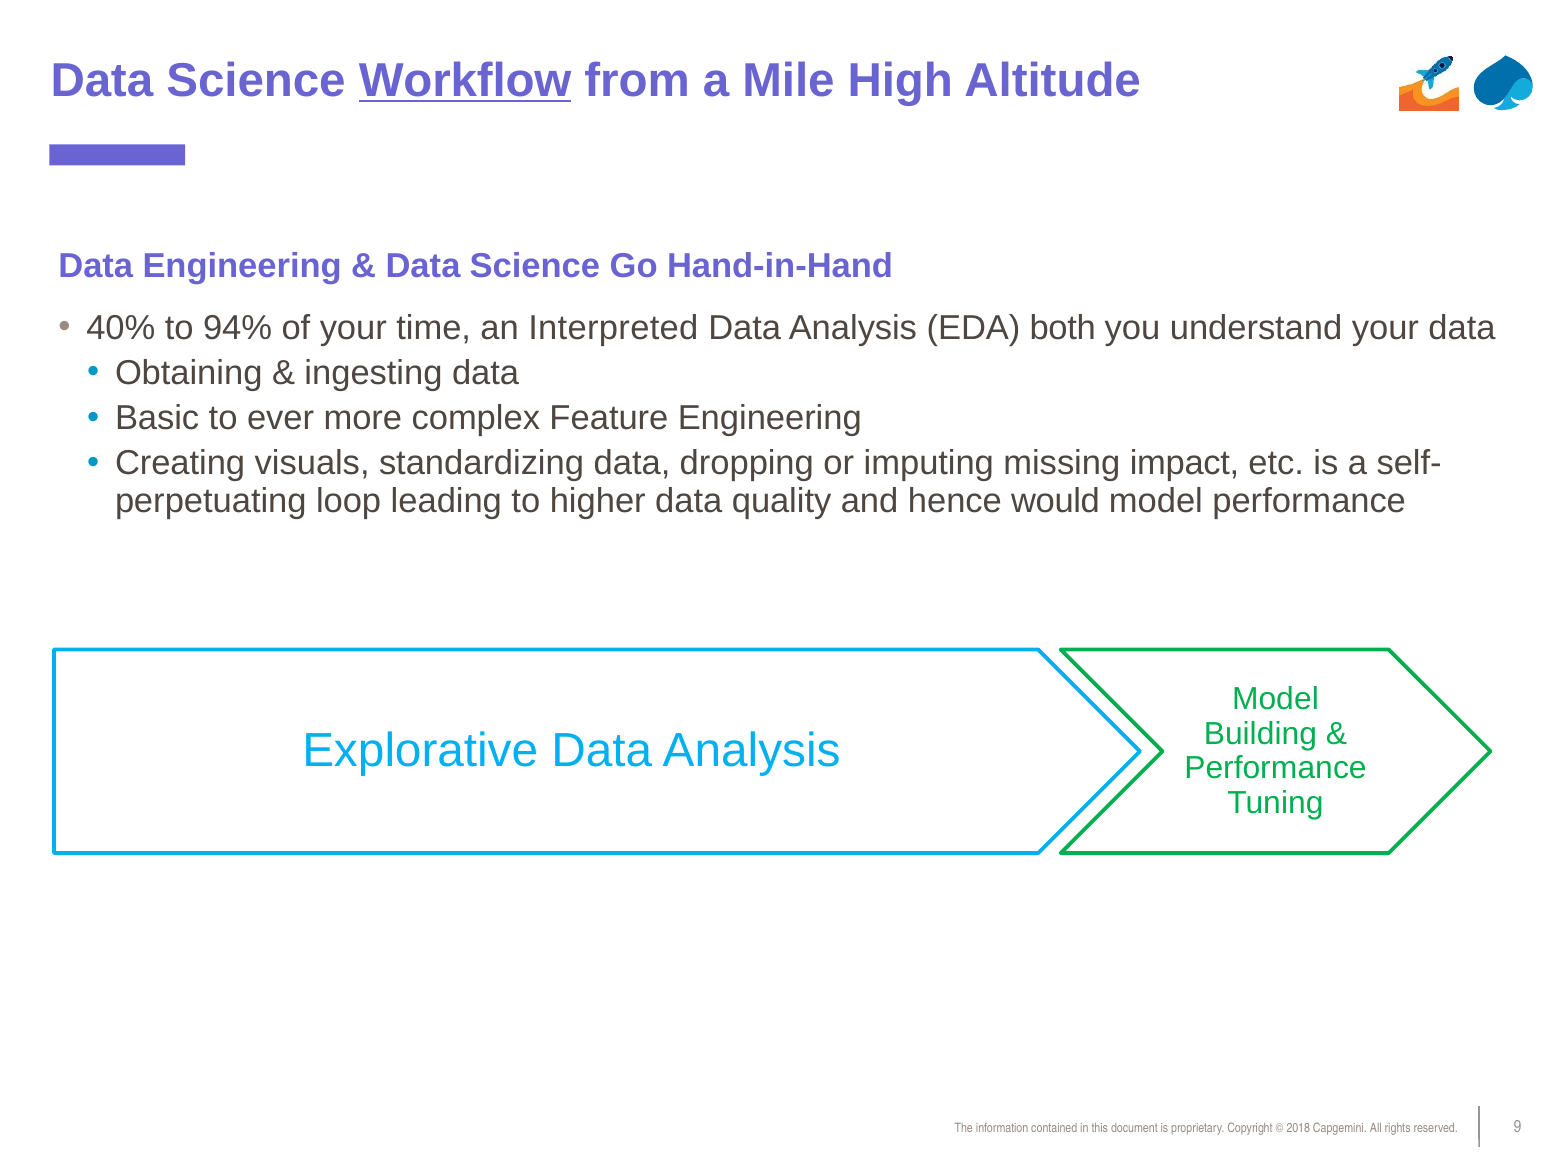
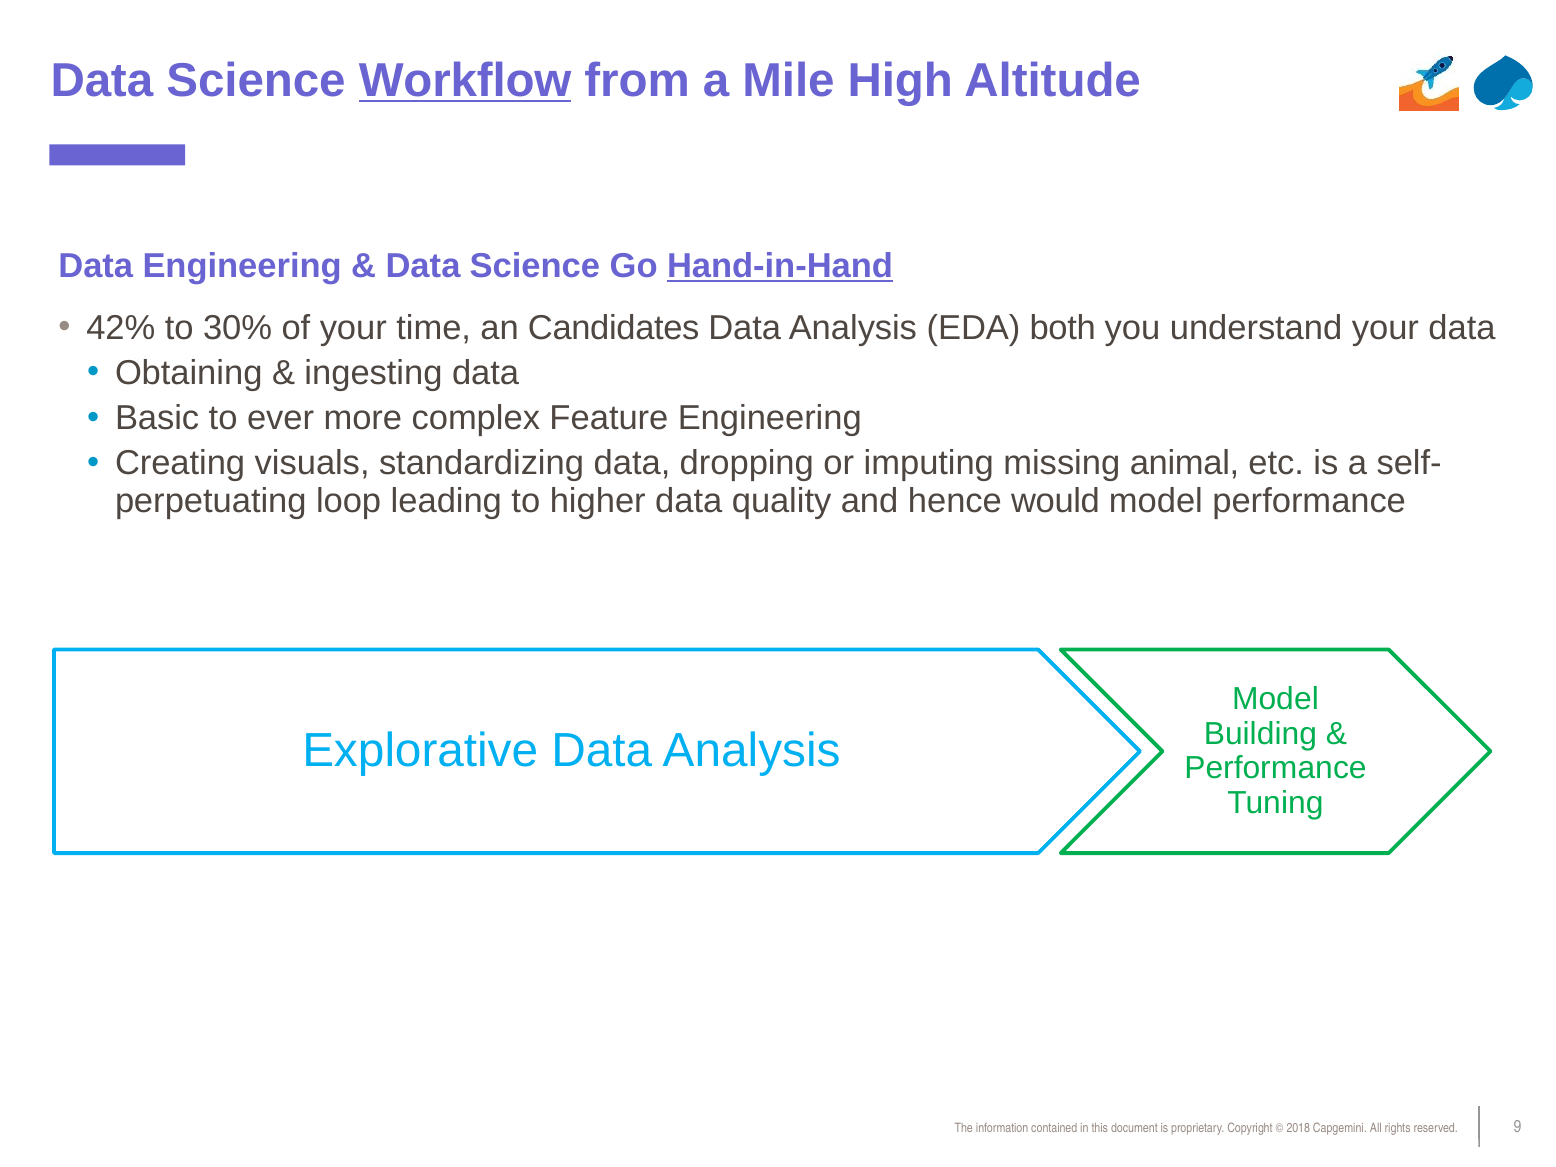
Hand-in-Hand underline: none -> present
40%: 40% -> 42%
94%: 94% -> 30%
Interpreted: Interpreted -> Candidates
impact: impact -> animal
